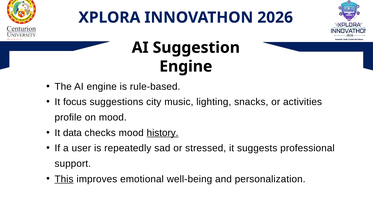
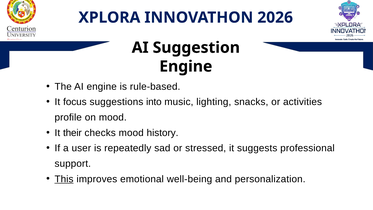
city: city -> into
data: data -> their
history underline: present -> none
